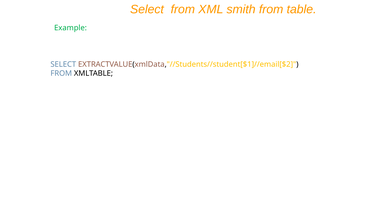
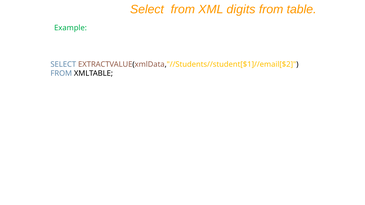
smith: smith -> digits
